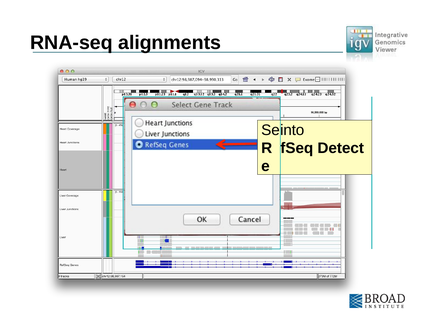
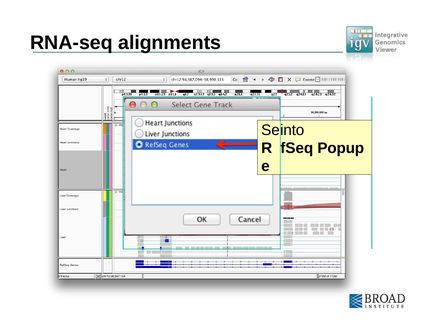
Detect: Detect -> Popup
